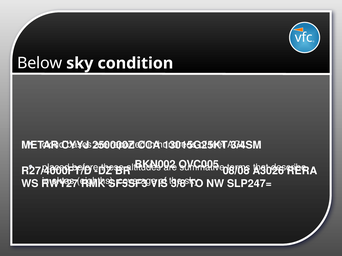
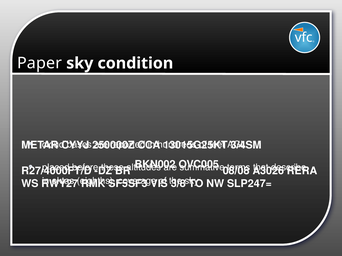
Below: Below -> Paper
